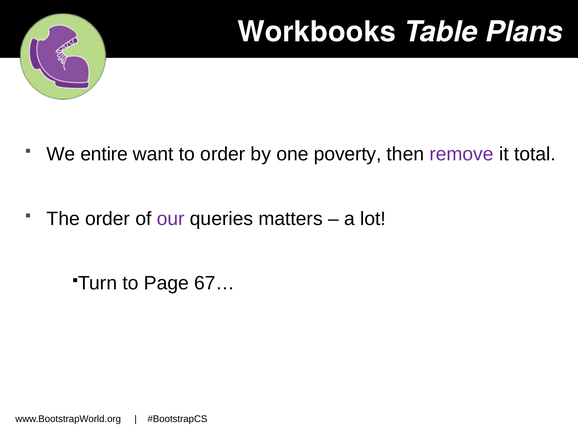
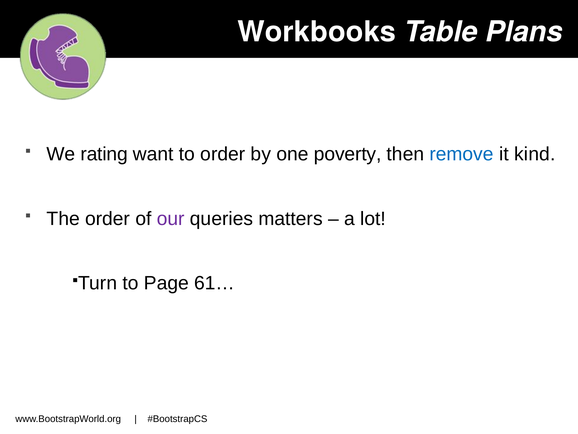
entire: entire -> rating
remove colour: purple -> blue
total: total -> kind
67…: 67… -> 61…
